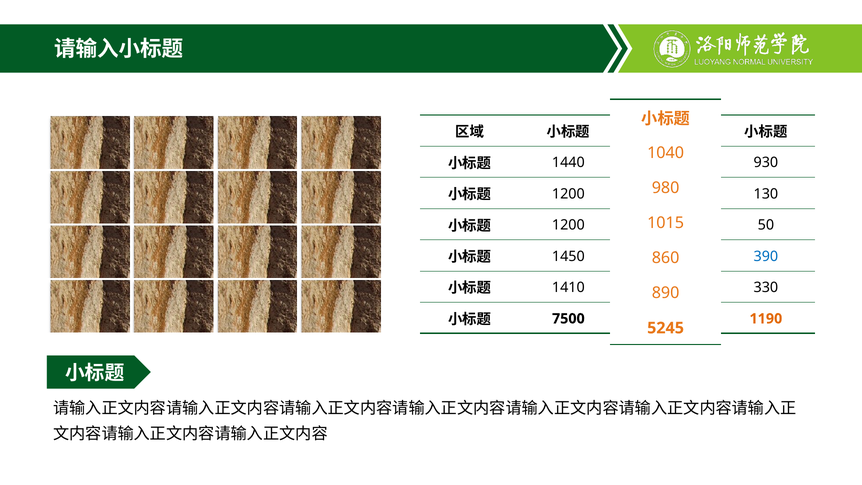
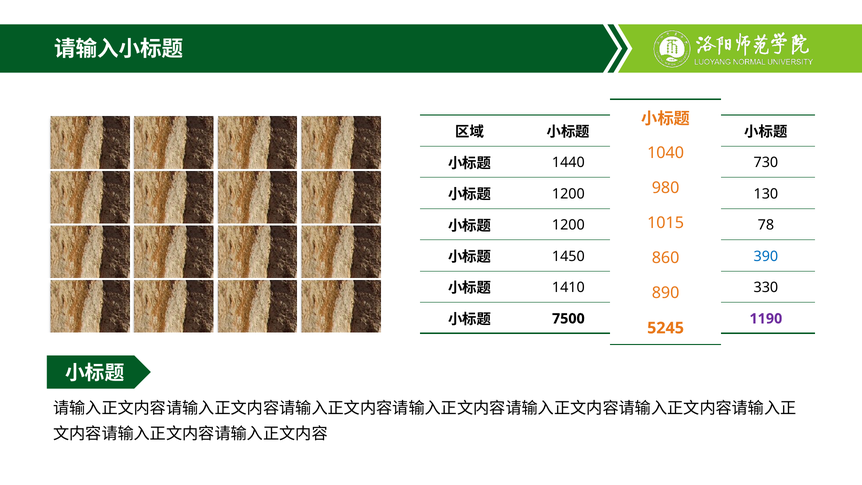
930: 930 -> 730
50: 50 -> 78
1190 colour: orange -> purple
